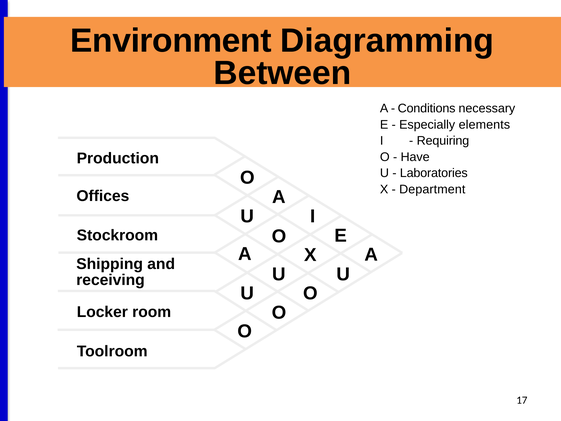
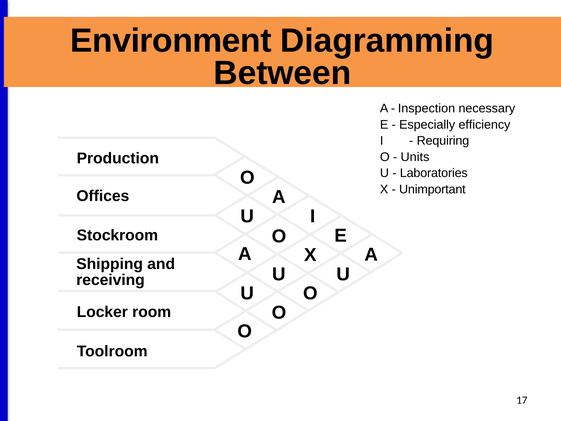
Conditions: Conditions -> Inspection
elements: elements -> efficiency
Have: Have -> Units
Department: Department -> Unimportant
